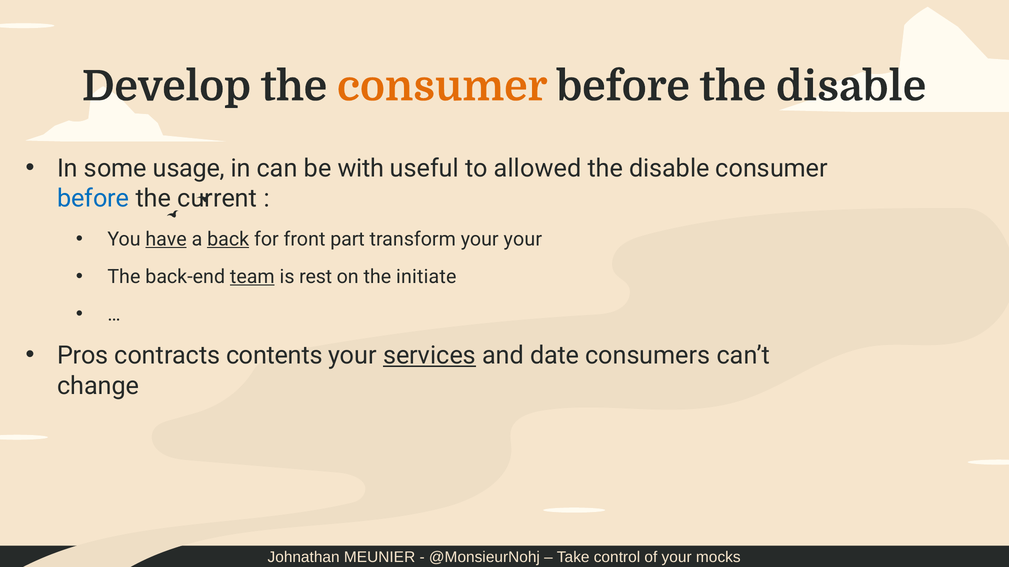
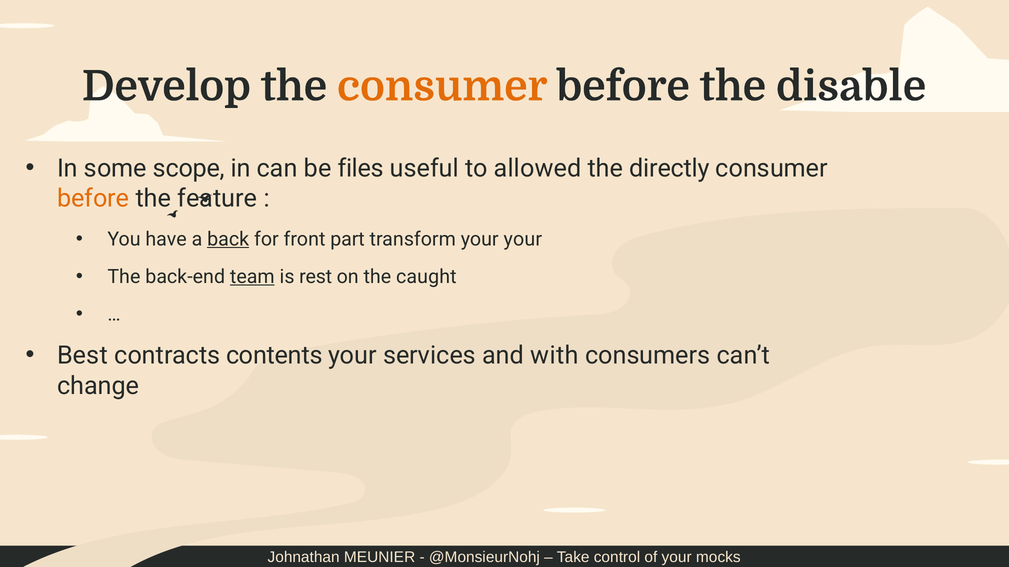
usage: usage -> scope
with: with -> files
disable at (669, 169): disable -> directly
before at (93, 199) colour: blue -> orange
current: current -> feature
have underline: present -> none
initiate: initiate -> caught
Pros: Pros -> Best
services underline: present -> none
date: date -> with
